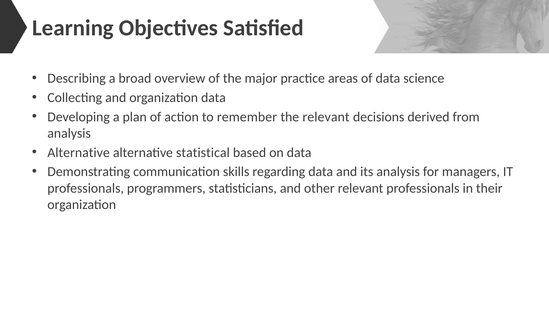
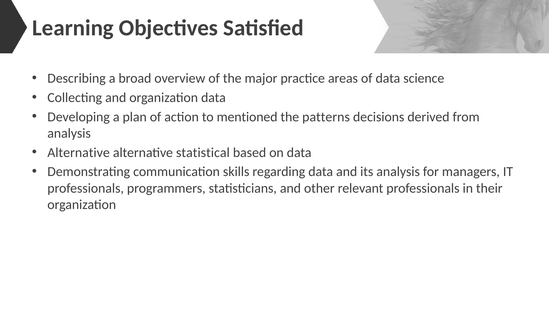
remember: remember -> mentioned
the relevant: relevant -> patterns
